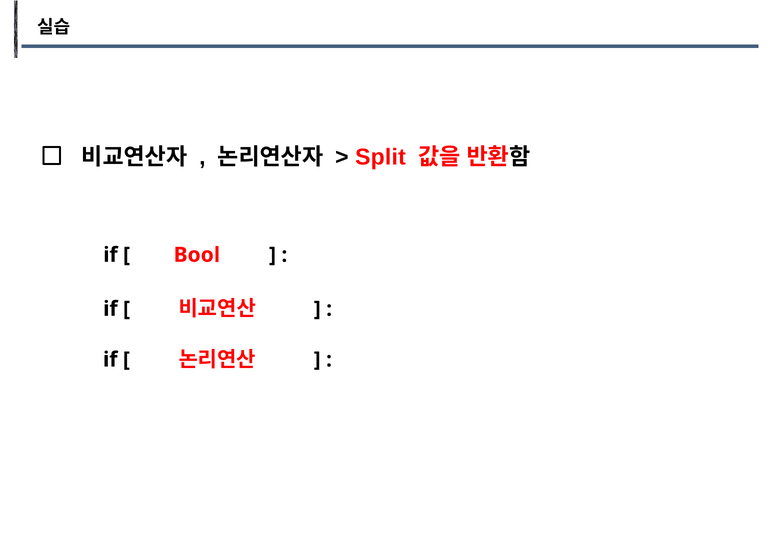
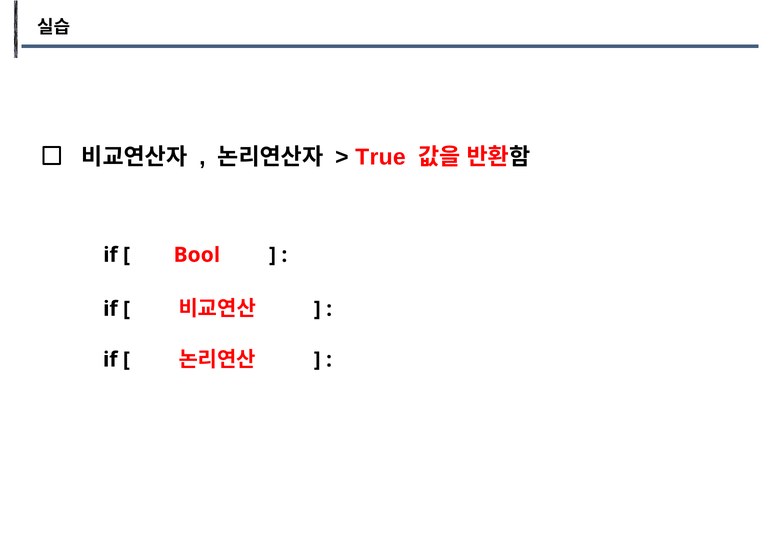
Split: Split -> True
